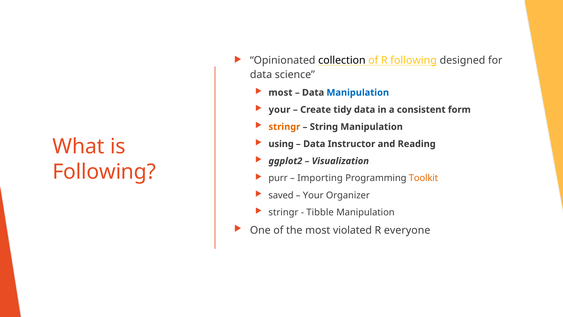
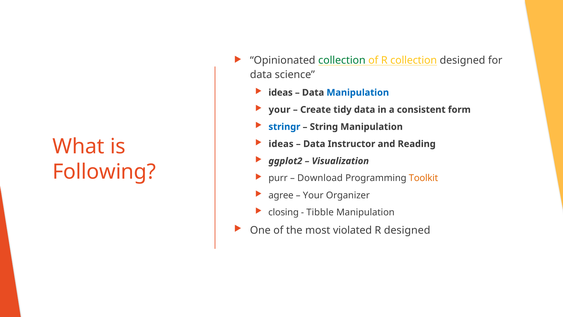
collection at (342, 60) colour: black -> green
R following: following -> collection
most at (280, 92): most -> ideas
stringr at (284, 127) colour: orange -> blue
using at (281, 144): using -> ideas
Importing: Importing -> Download
saved: saved -> agree
stringr at (283, 212): stringr -> closing
R everyone: everyone -> designed
